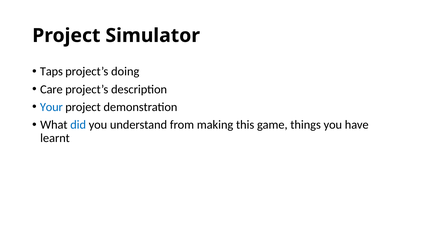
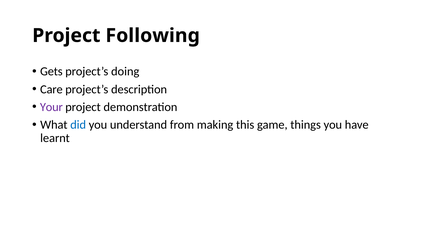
Simulator: Simulator -> Following
Taps: Taps -> Gets
Your colour: blue -> purple
